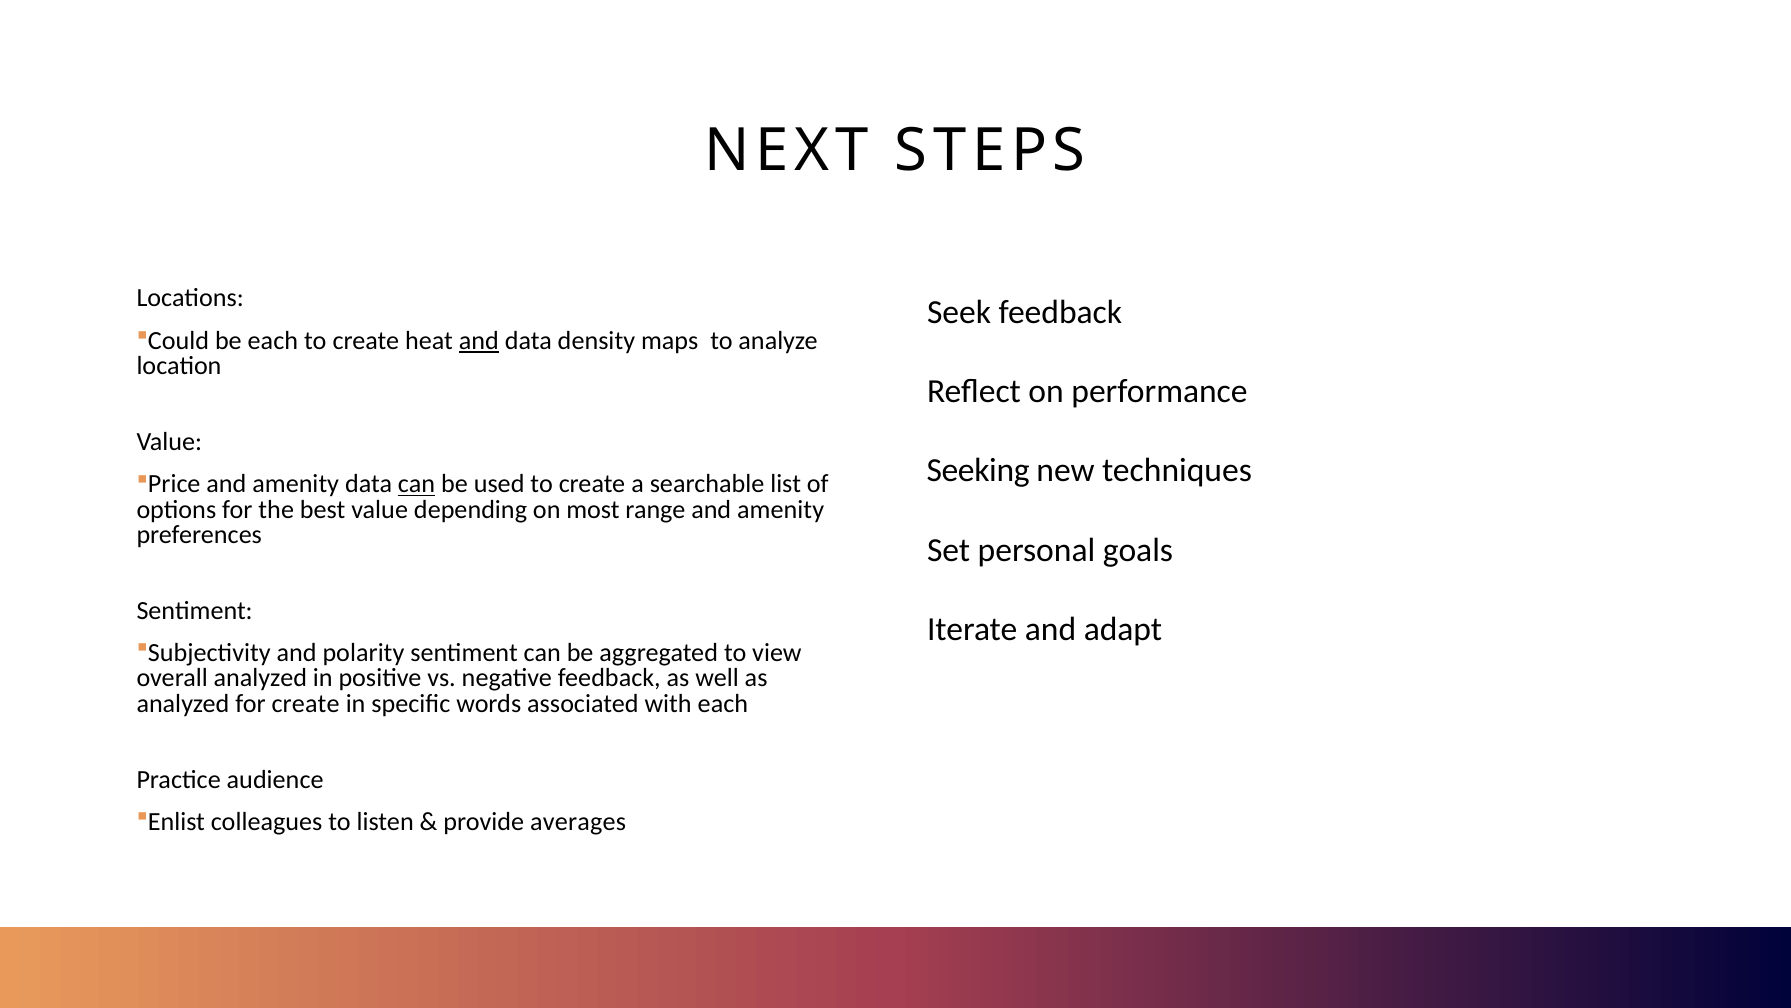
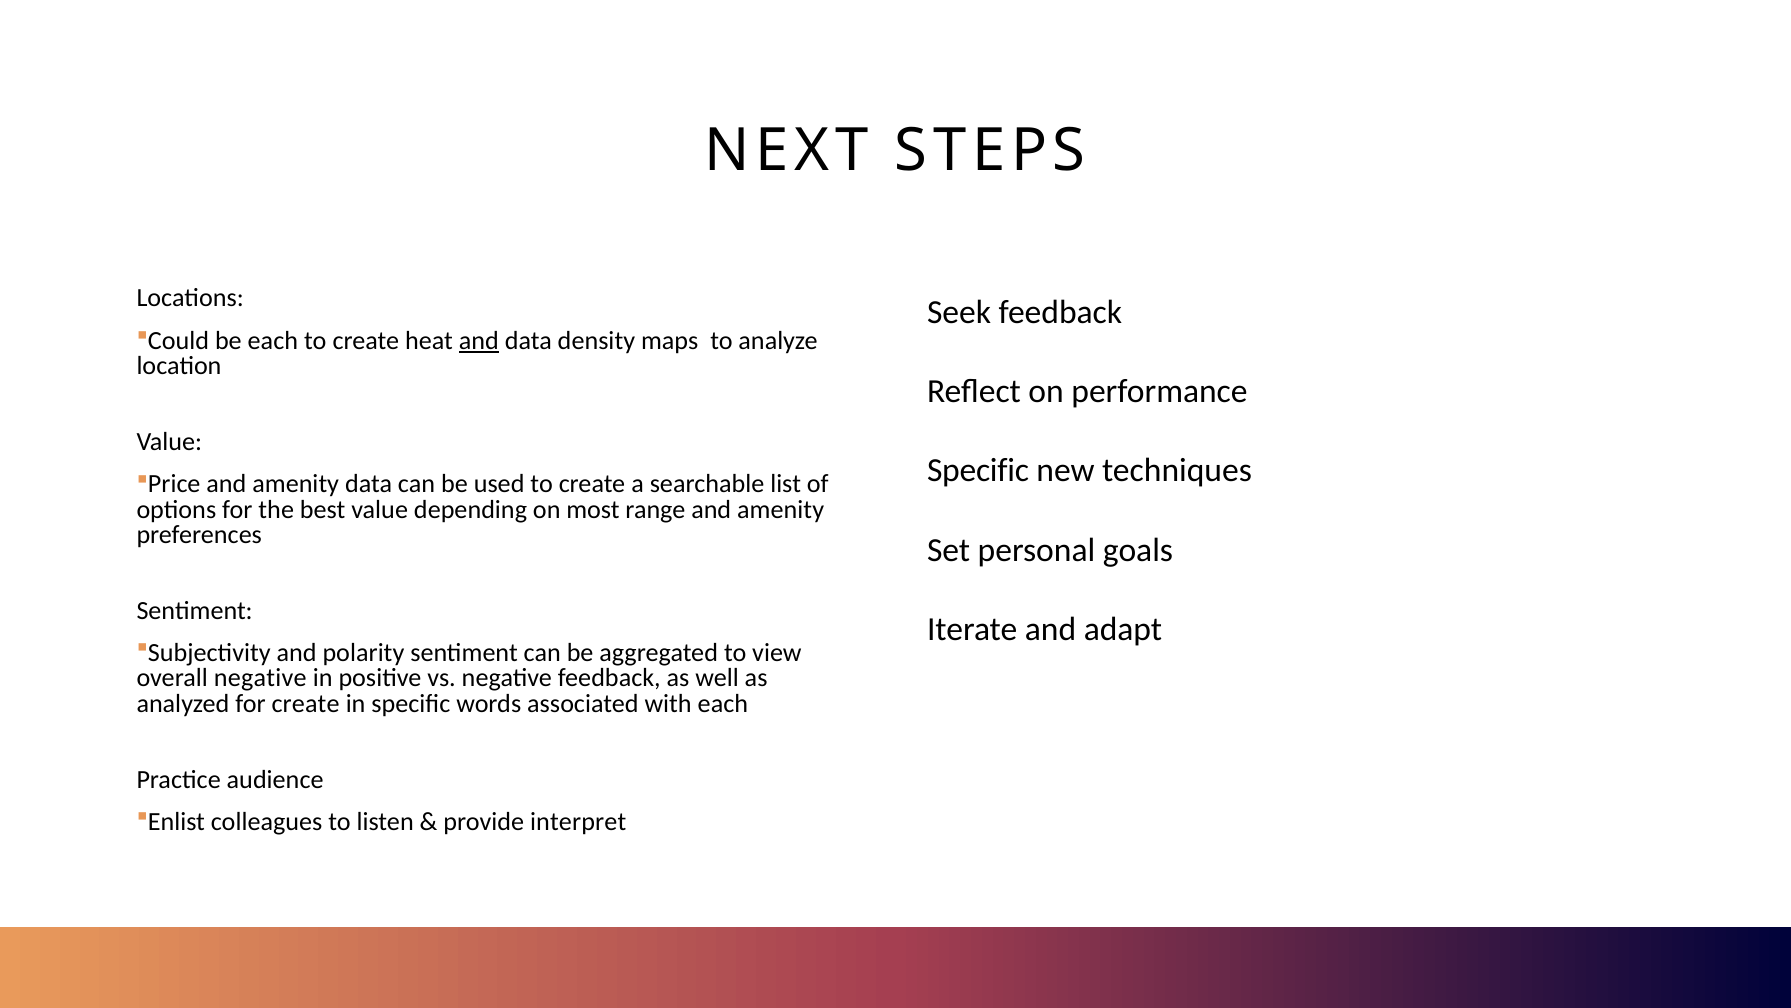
Seeking at (978, 471): Seeking -> Specific
can at (417, 484) underline: present -> none
overall analyzed: analyzed -> negative
averages: averages -> interpret
